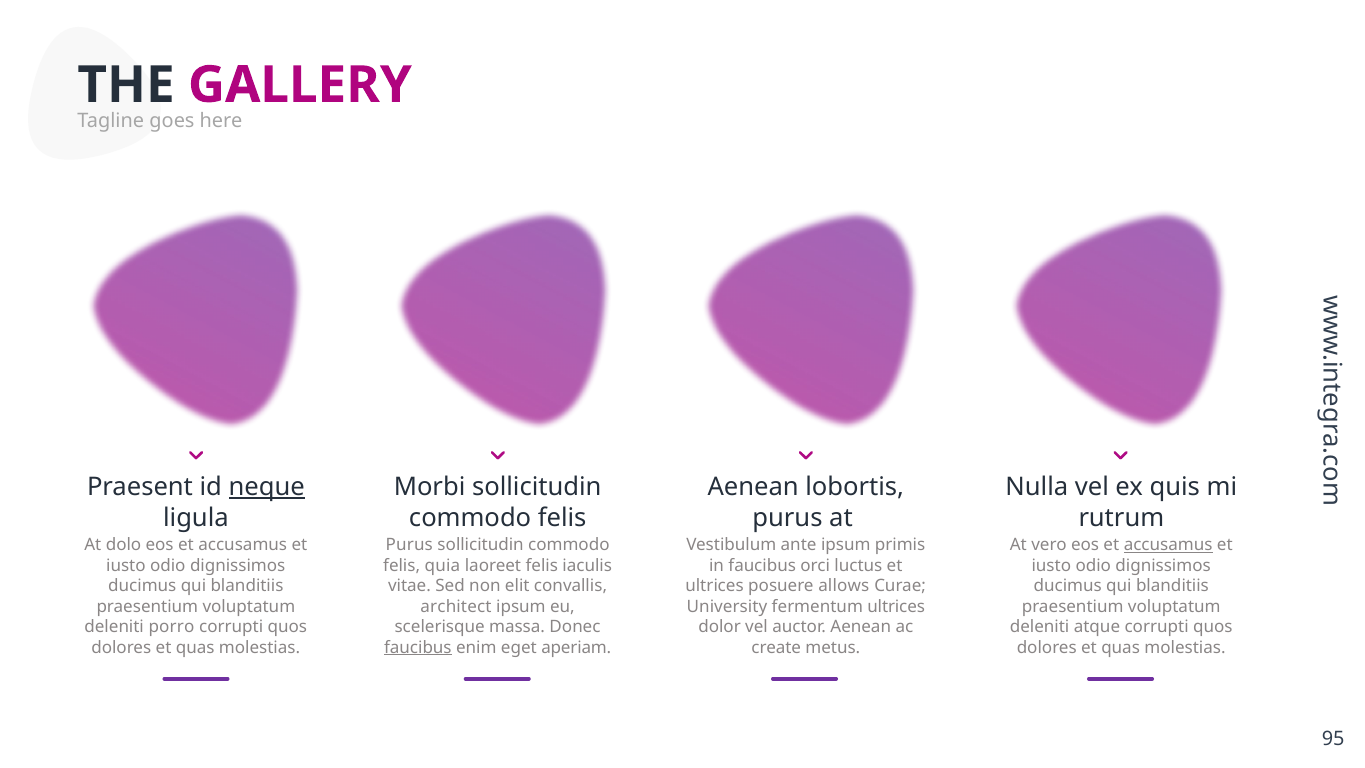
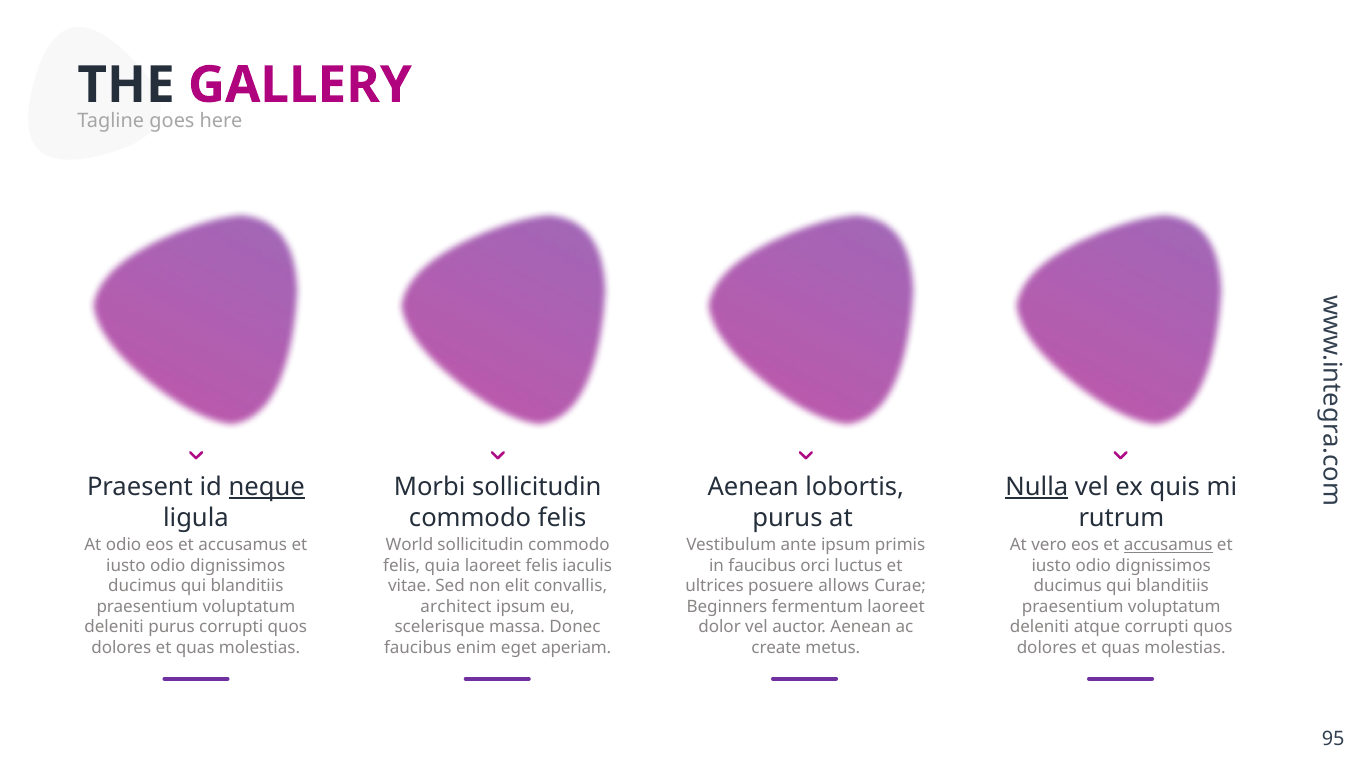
Nulla underline: none -> present
At dolo: dolo -> odio
Purus at (409, 545): Purus -> World
University: University -> Beginners
fermentum ultrices: ultrices -> laoreet
deleniti porro: porro -> purus
faucibus at (418, 647) underline: present -> none
